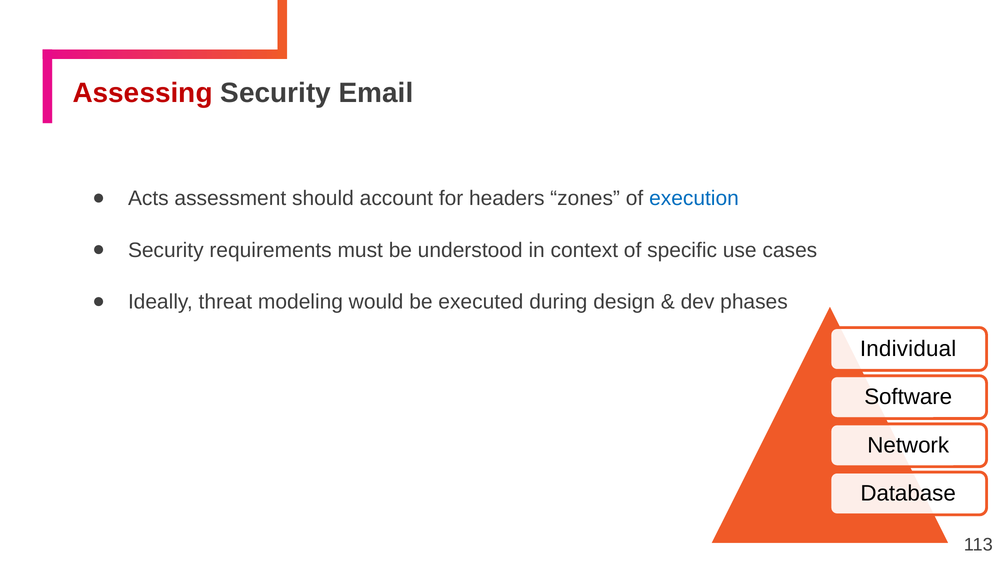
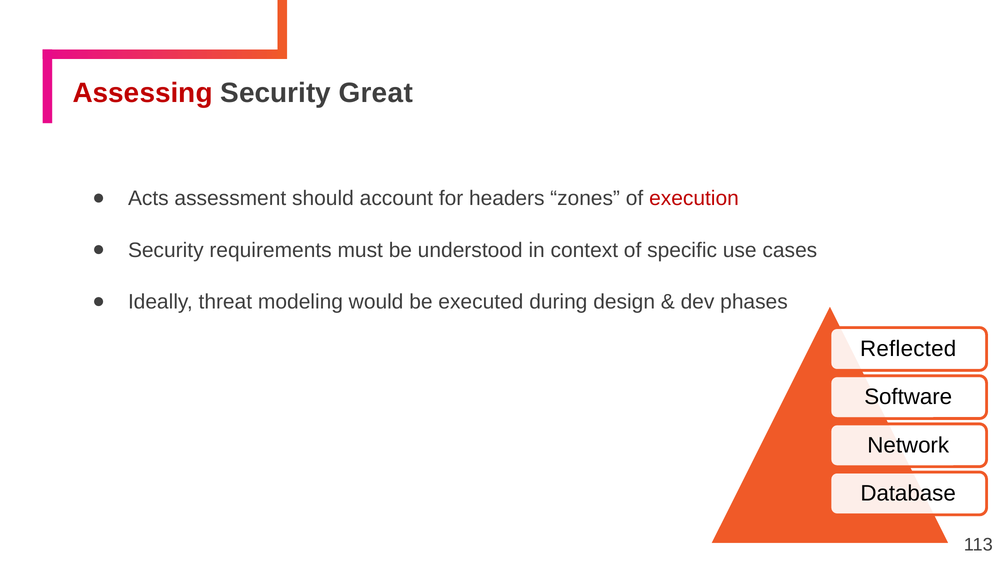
Email: Email -> Great
execution colour: blue -> red
Individual: Individual -> Reflected
